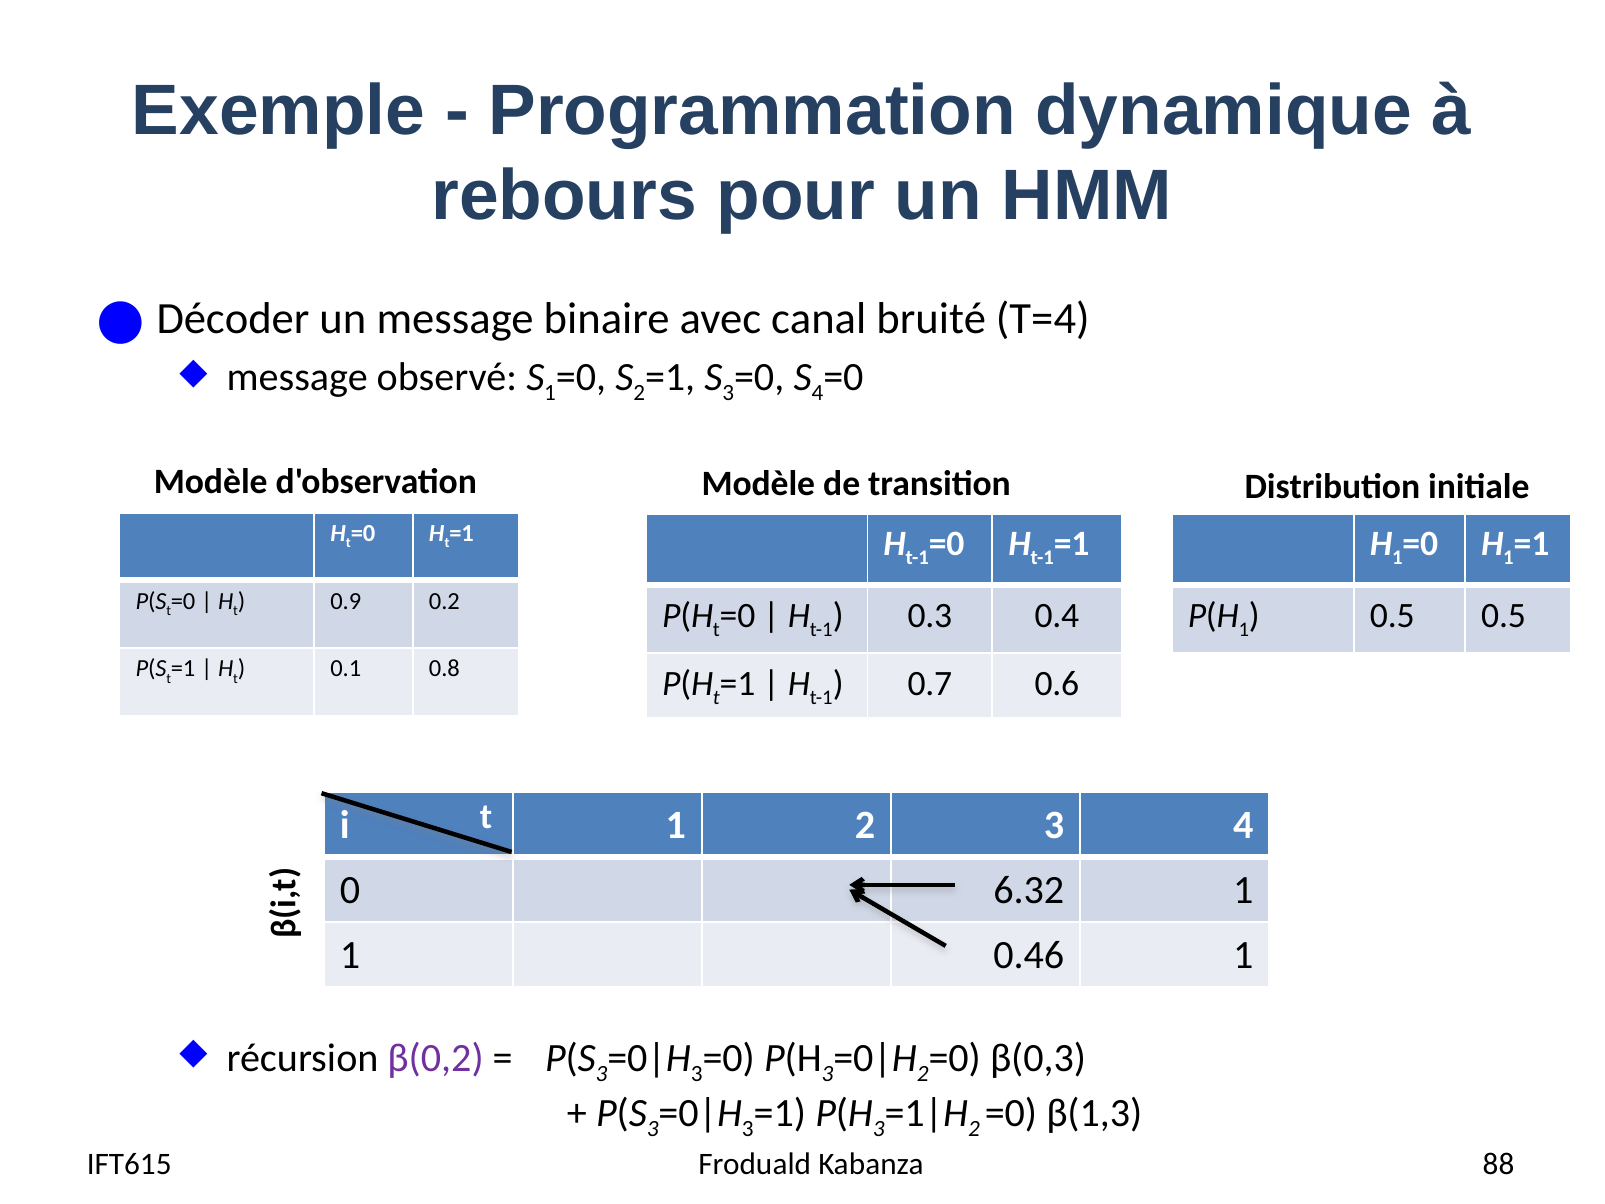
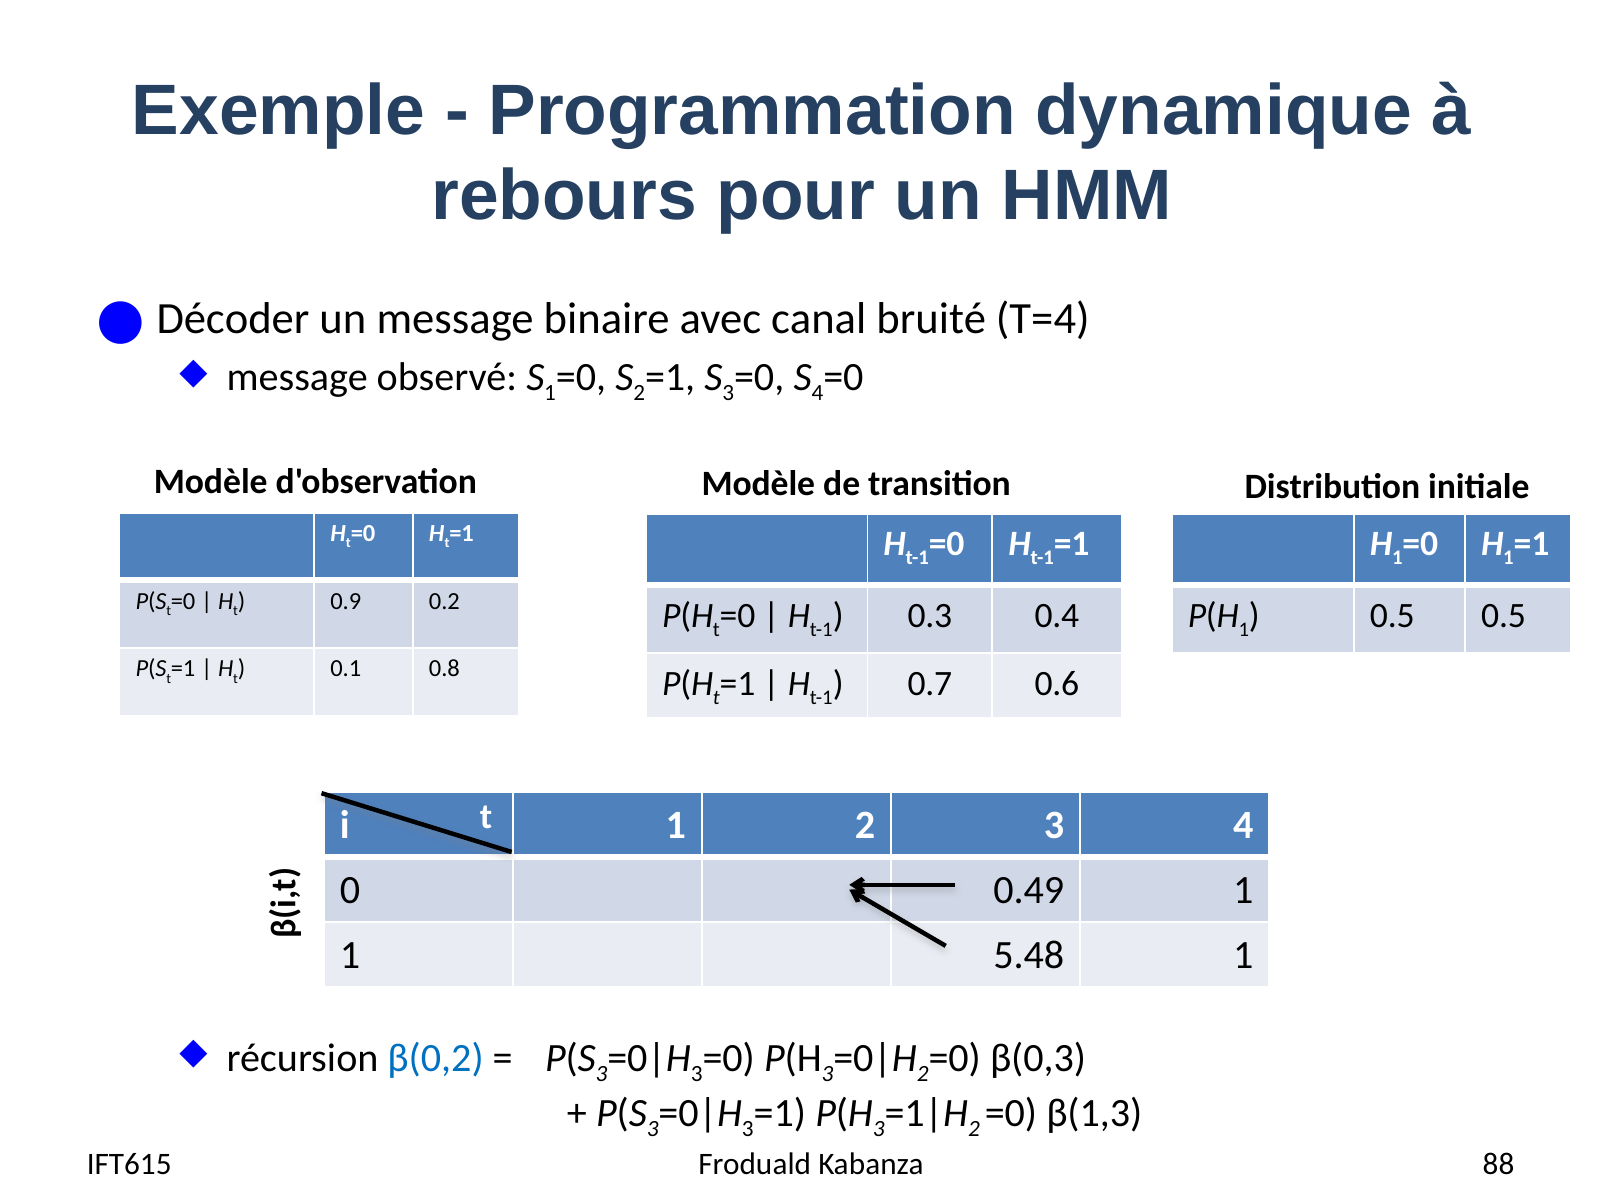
6.32: 6.32 -> 0.49
0.46: 0.46 -> 5.48
β(0,2 colour: purple -> blue
